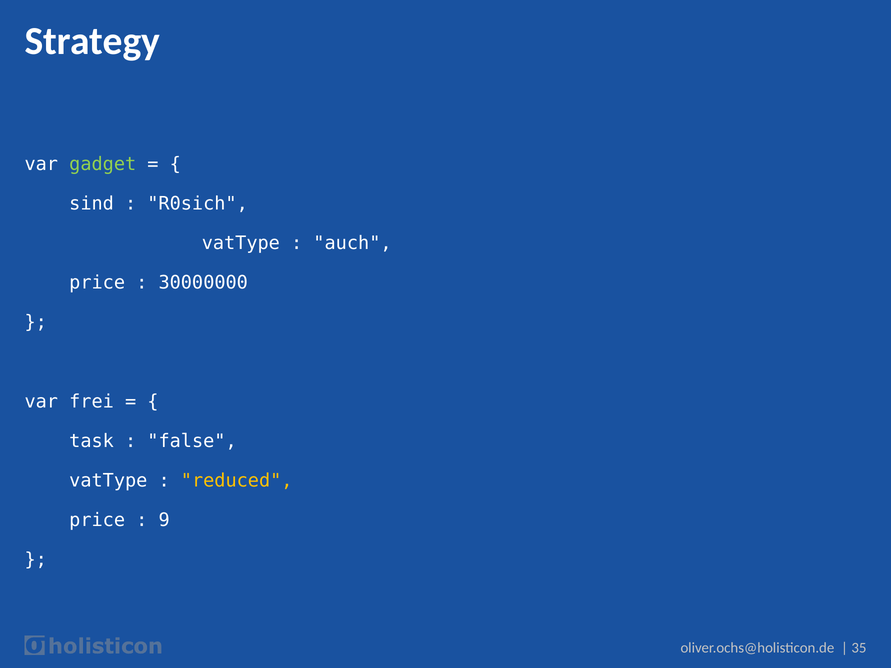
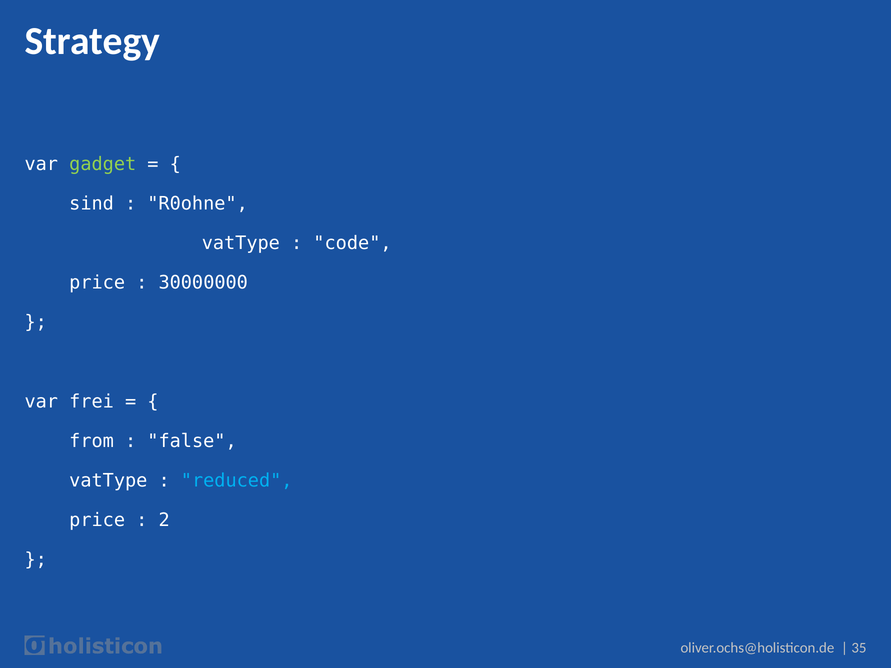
R0sich: R0sich -> R0ohne
auch: auch -> code
task: task -> from
reduced colour: yellow -> light blue
9: 9 -> 2
